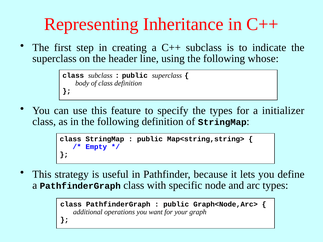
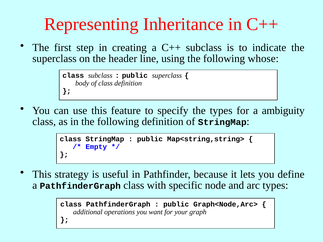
initializer: initializer -> ambiguity
